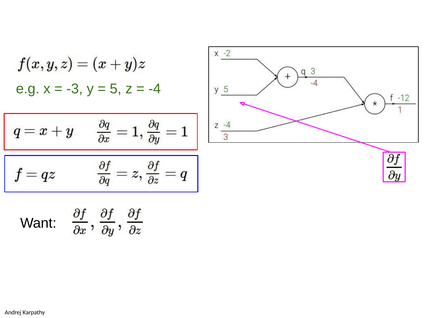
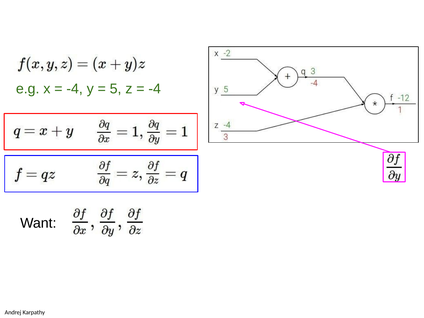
-3 at (75, 89): -3 -> -4
